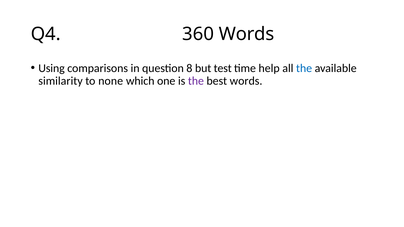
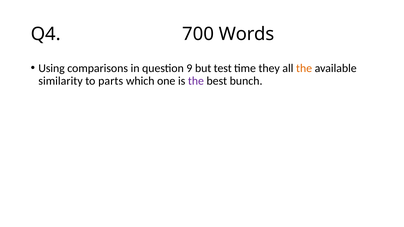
360: 360 -> 700
8: 8 -> 9
help: help -> they
the at (304, 68) colour: blue -> orange
none: none -> parts
best words: words -> bunch
